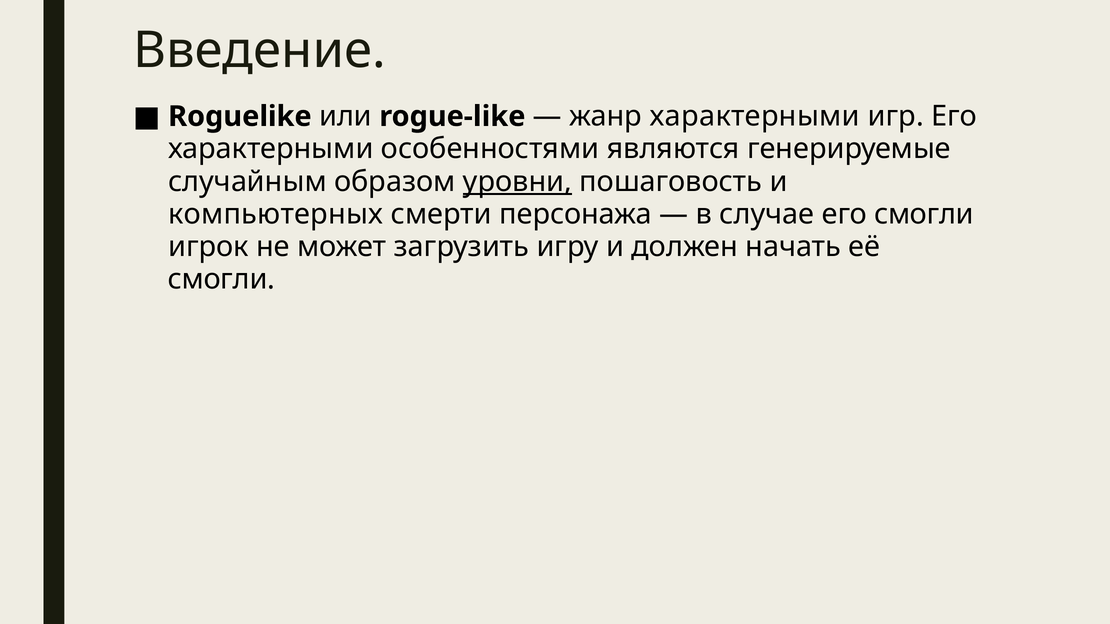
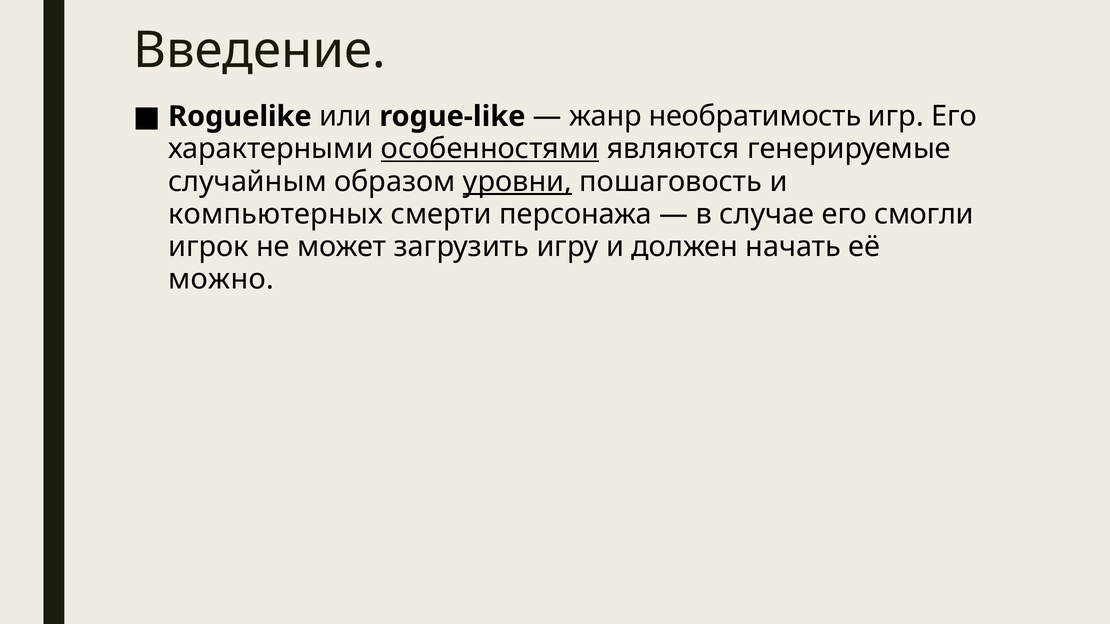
жанр характерными: характерными -> необратимость
особенностями underline: none -> present
смогли at (221, 279): смогли -> можно
